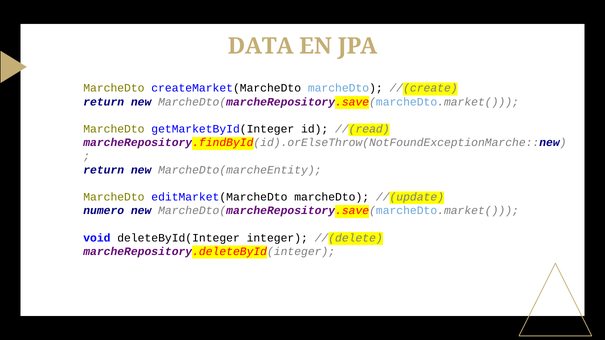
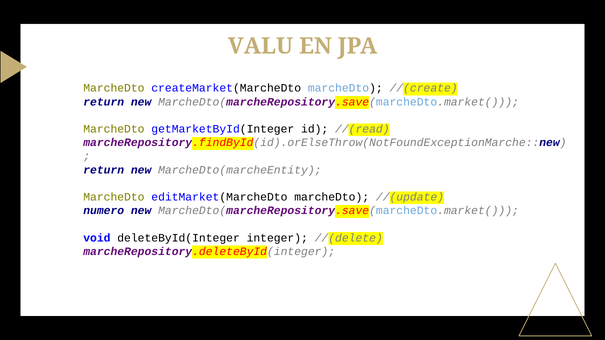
DATA: DATA -> VALU
